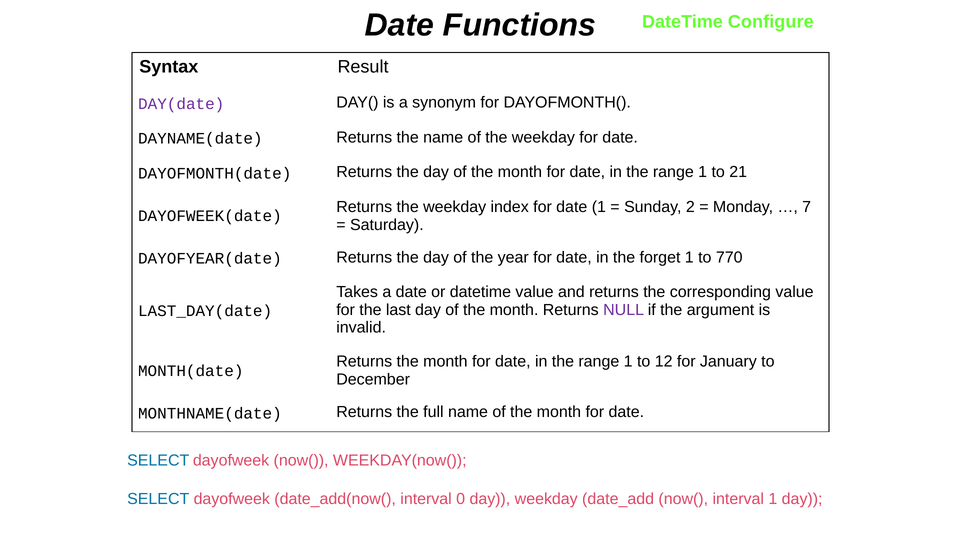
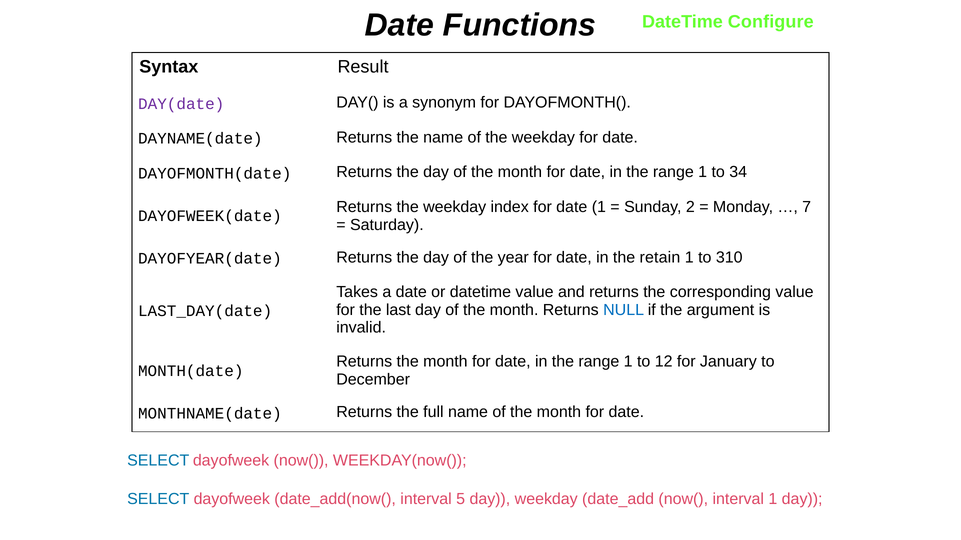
21: 21 -> 34
forget: forget -> retain
770: 770 -> 310
NULL colour: purple -> blue
0: 0 -> 5
